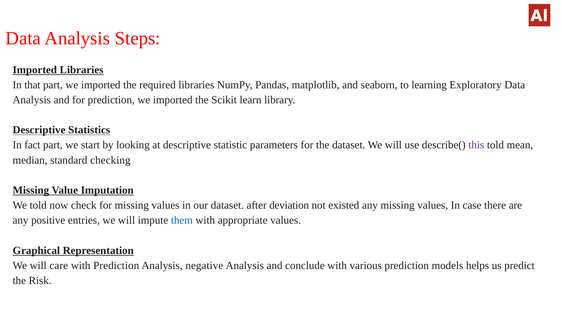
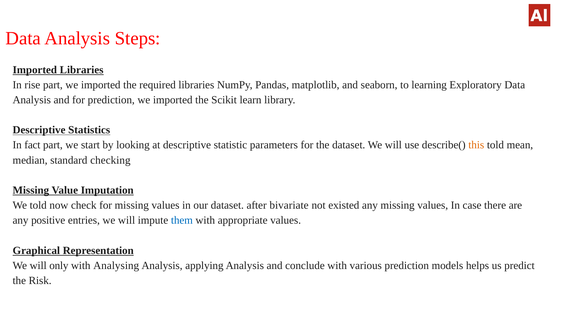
that: that -> rise
this colour: purple -> orange
deviation: deviation -> bivariate
care: care -> only
with Prediction: Prediction -> Analysing
negative: negative -> applying
